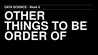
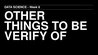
ORDER: ORDER -> VERIFY
